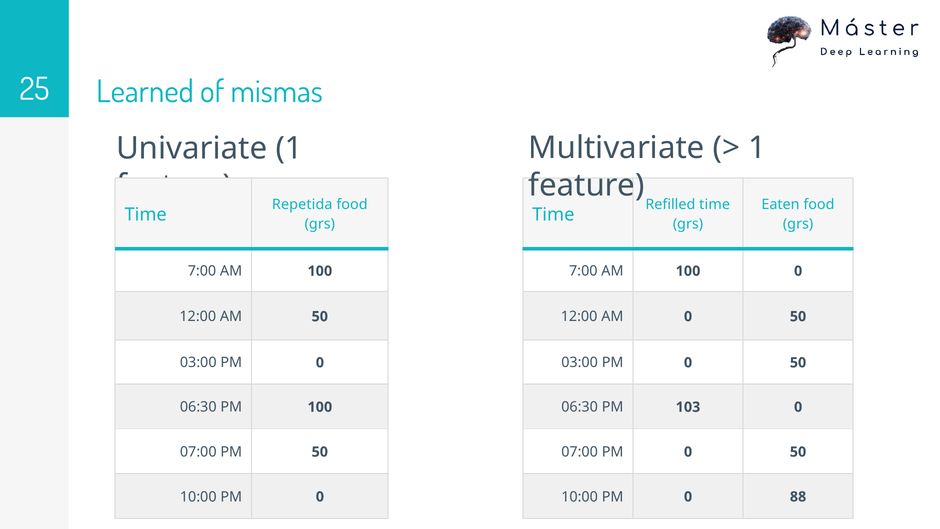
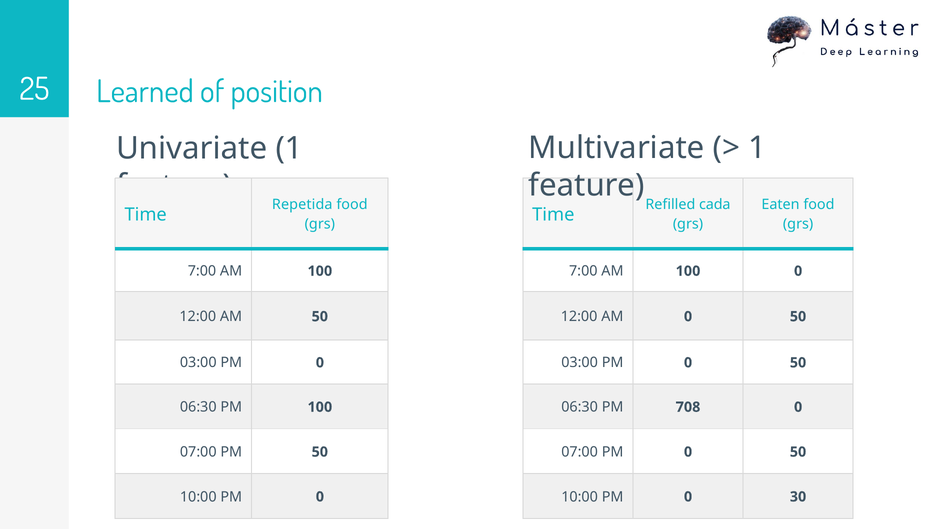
mismas: mismas -> position
Refilled time: time -> cada
103: 103 -> 708
88: 88 -> 30
